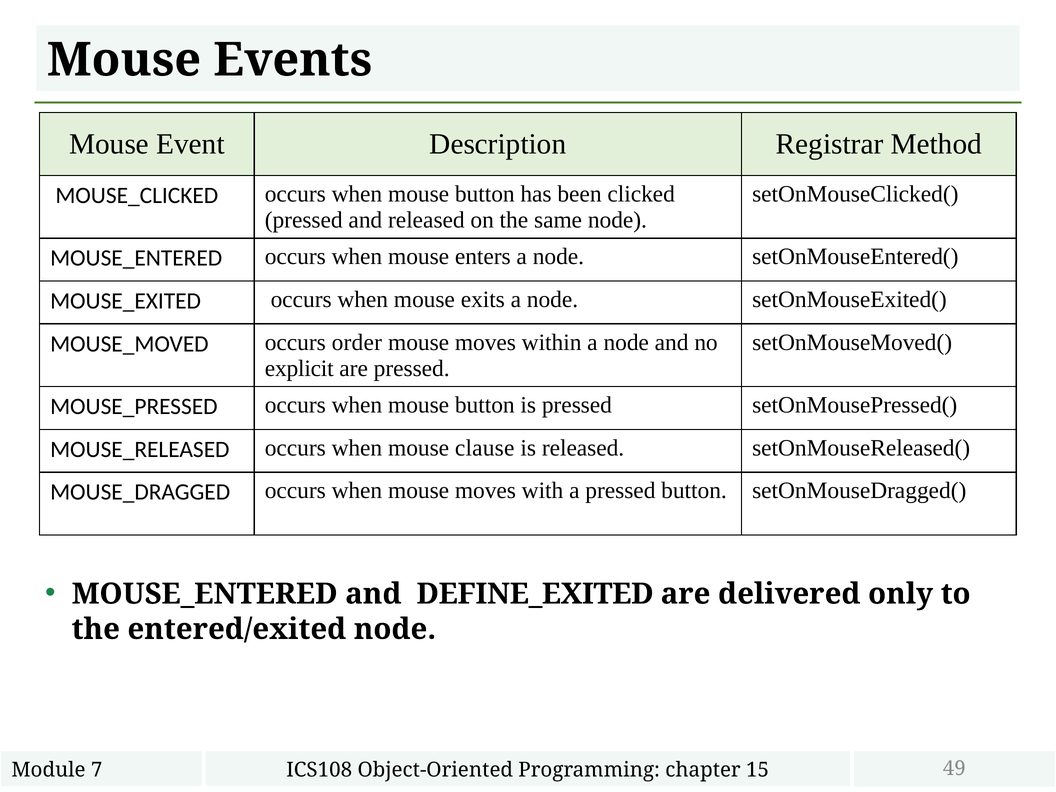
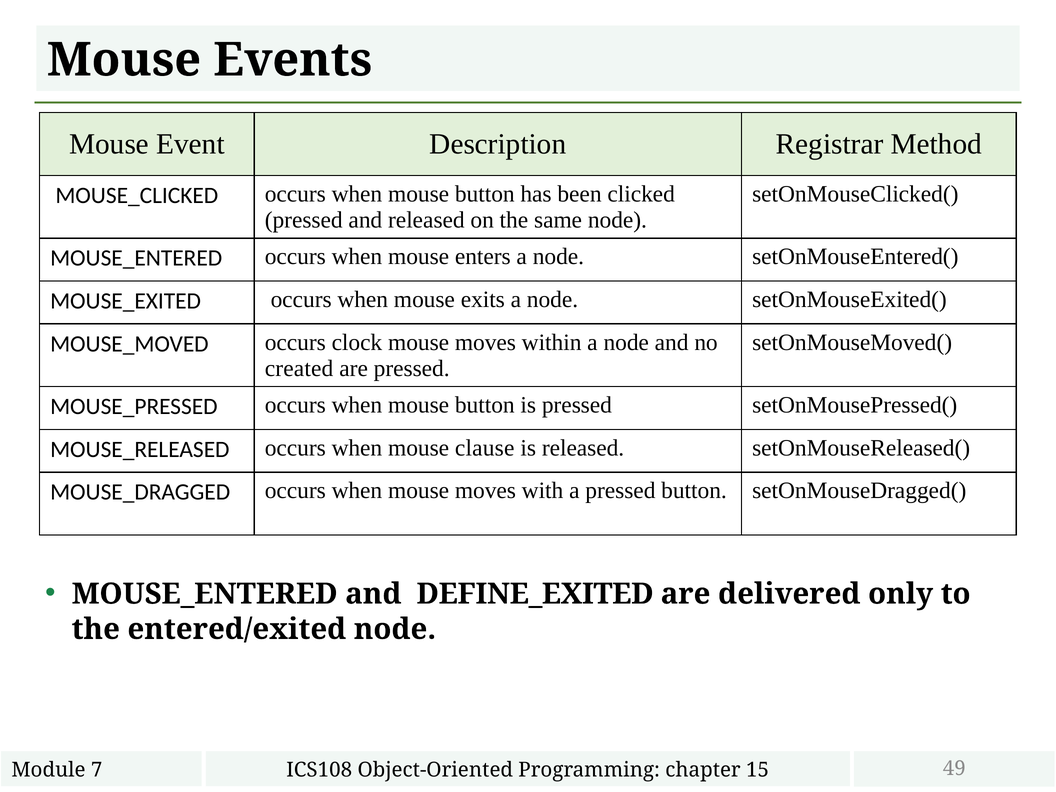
order: order -> clock
explicit: explicit -> created
